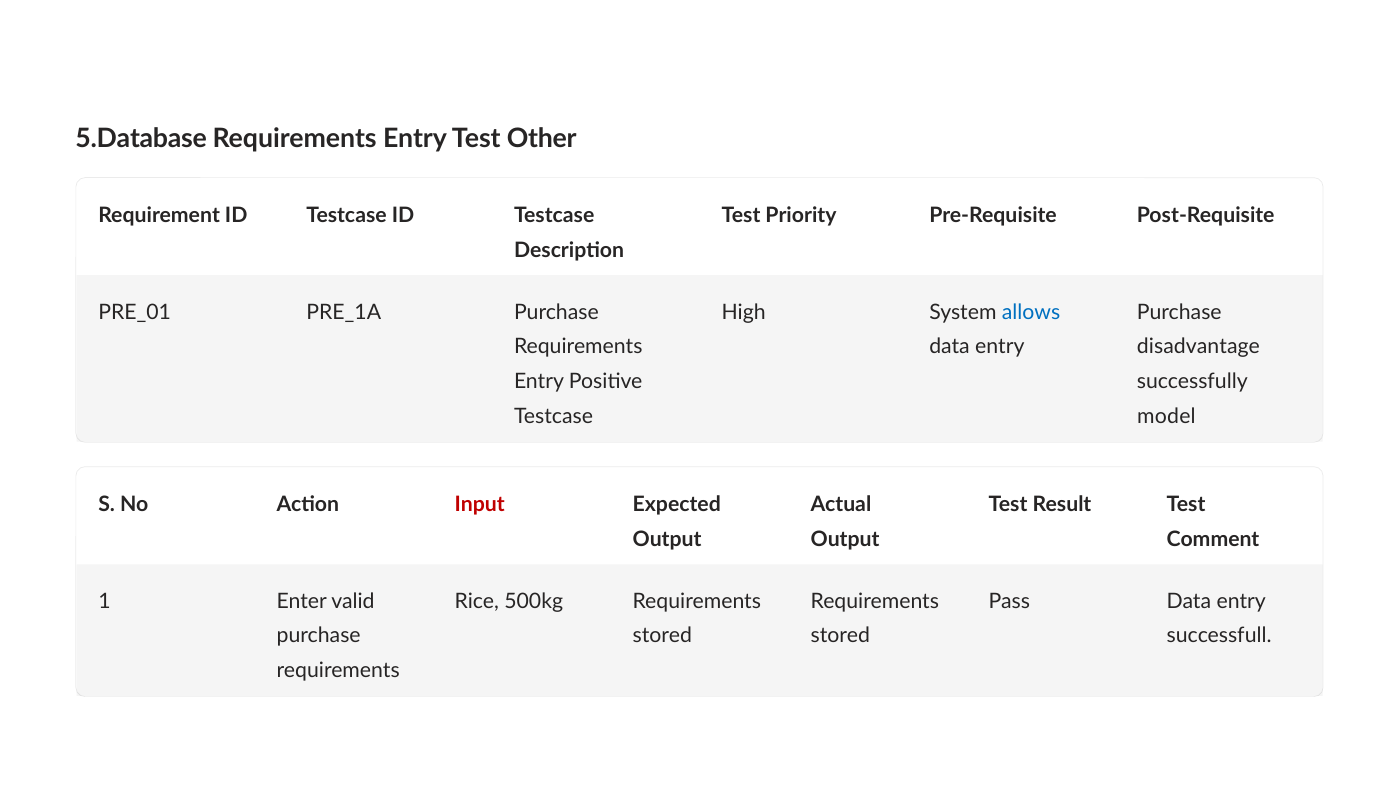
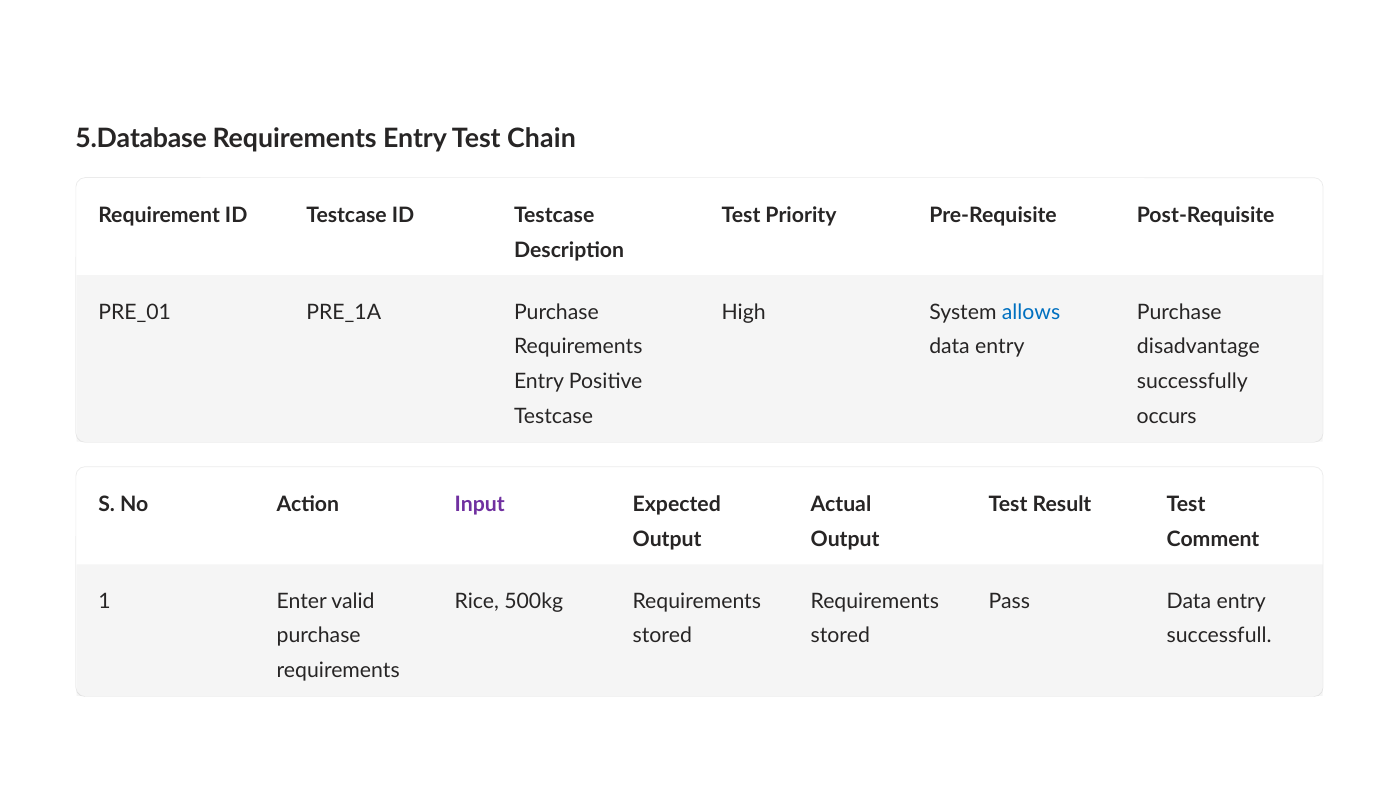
Other: Other -> Chain
model: model -> occurs
Input colour: red -> purple
